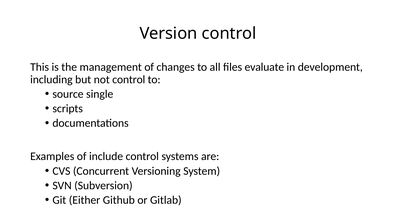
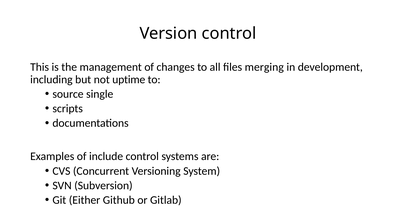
evaluate: evaluate -> merging
not control: control -> uptime
